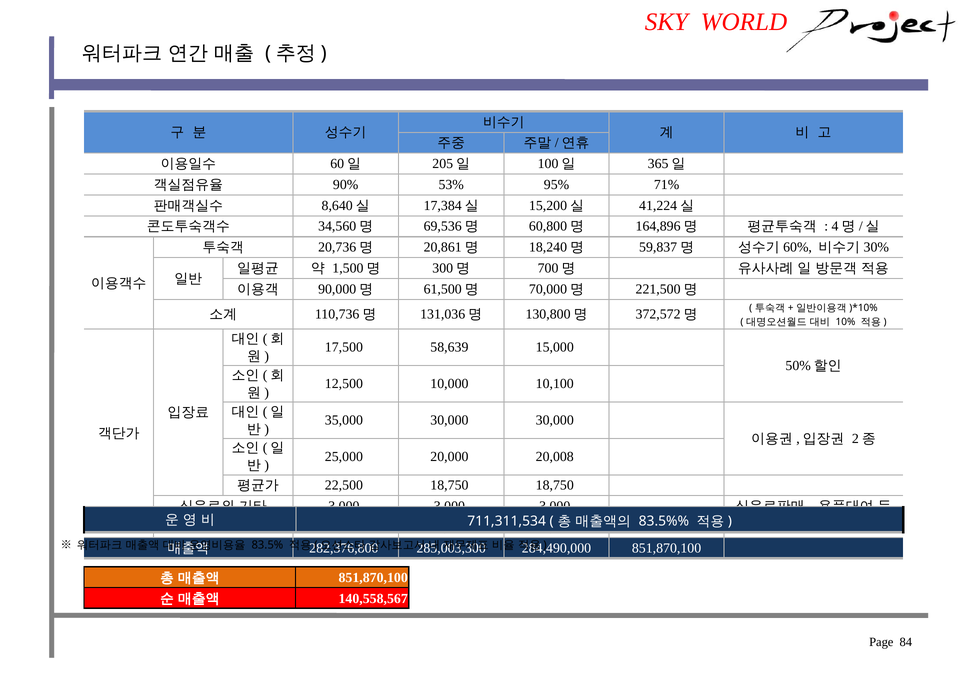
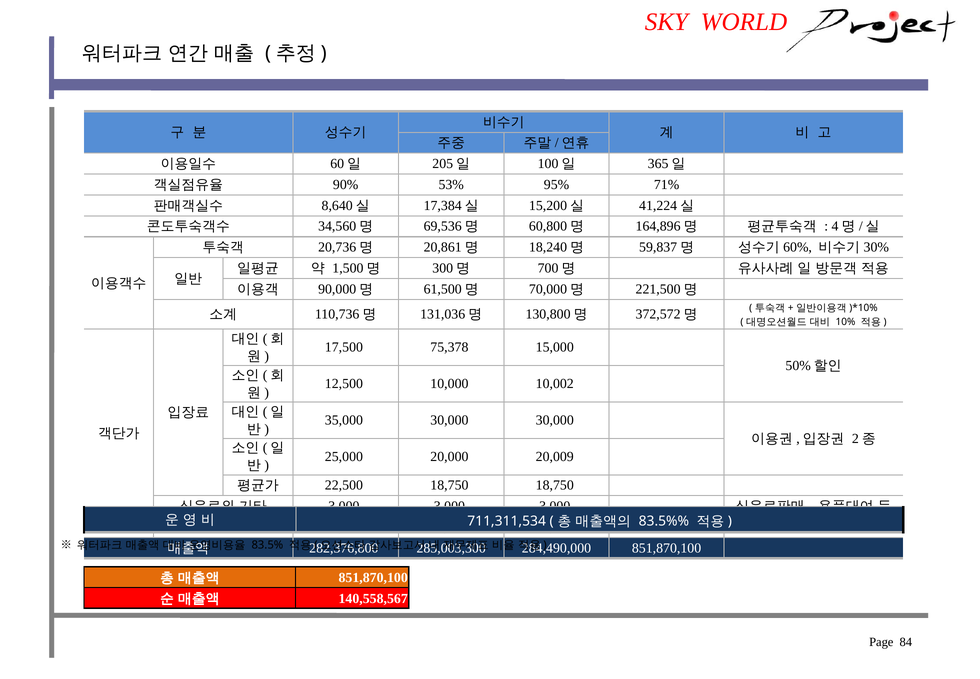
58,639: 58,639 -> 75,378
10,100: 10,100 -> 10,002
20,008: 20,008 -> 20,009
